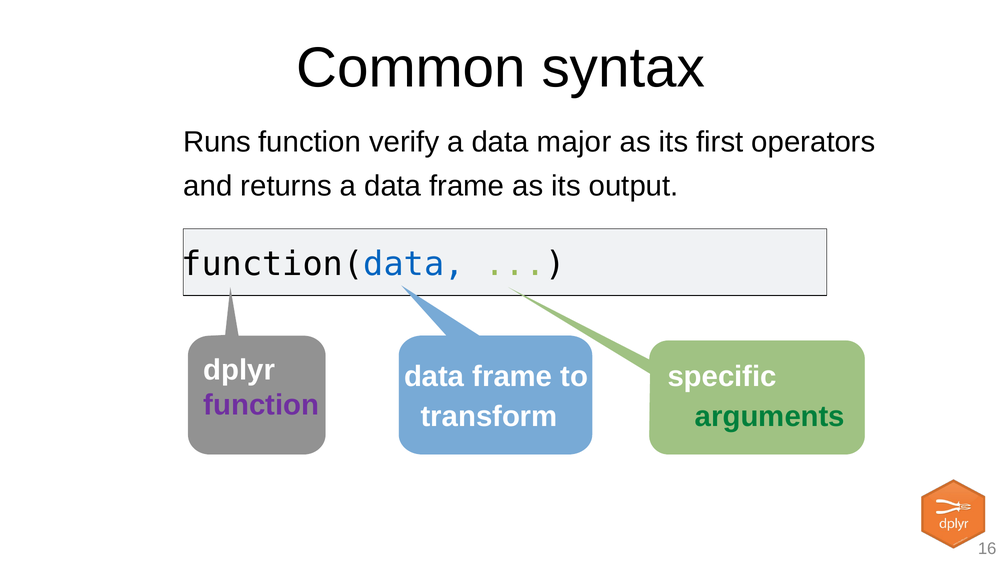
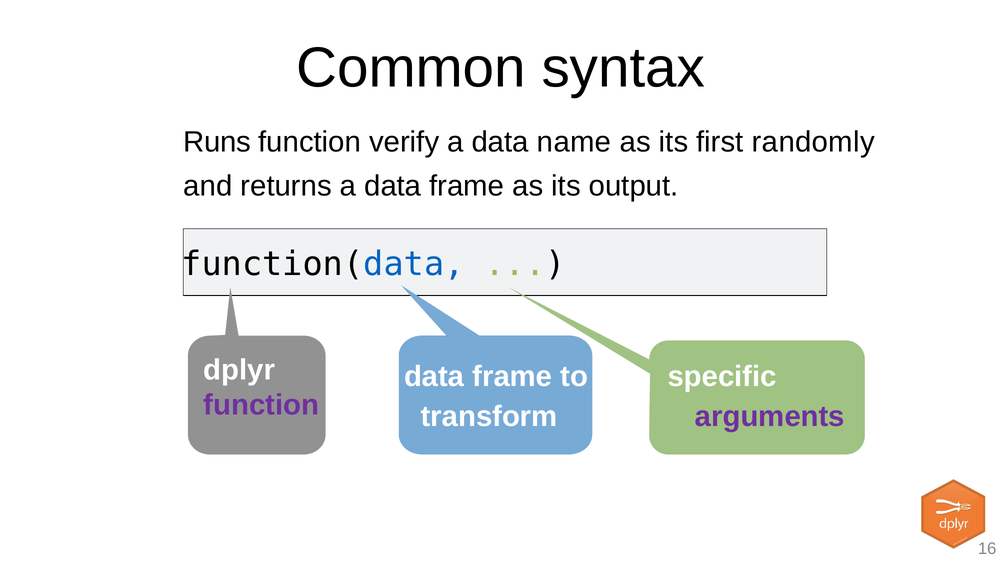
major: major -> name
operators: operators -> randomly
arguments colour: green -> purple
